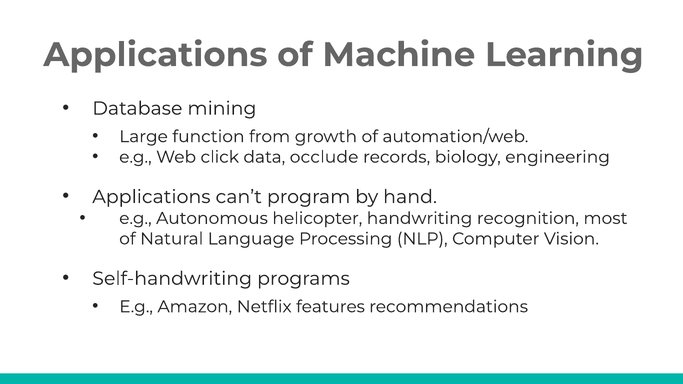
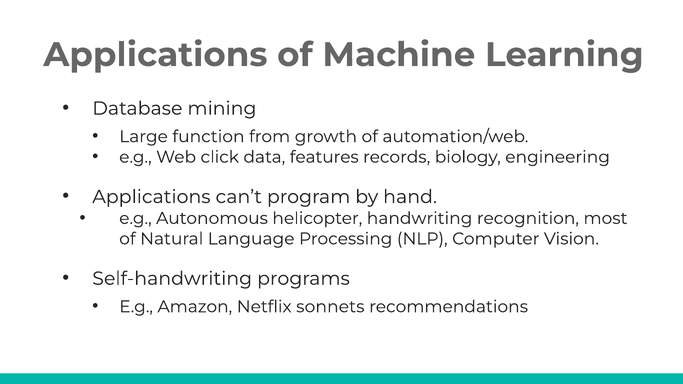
occlude: occlude -> features
features: features -> sonnets
